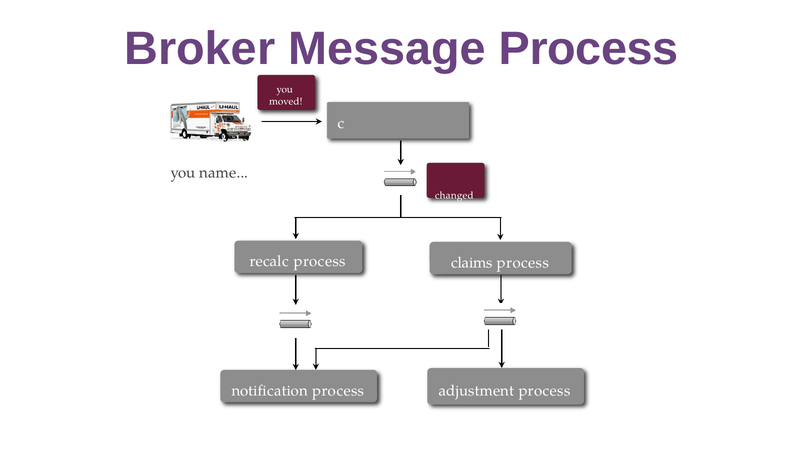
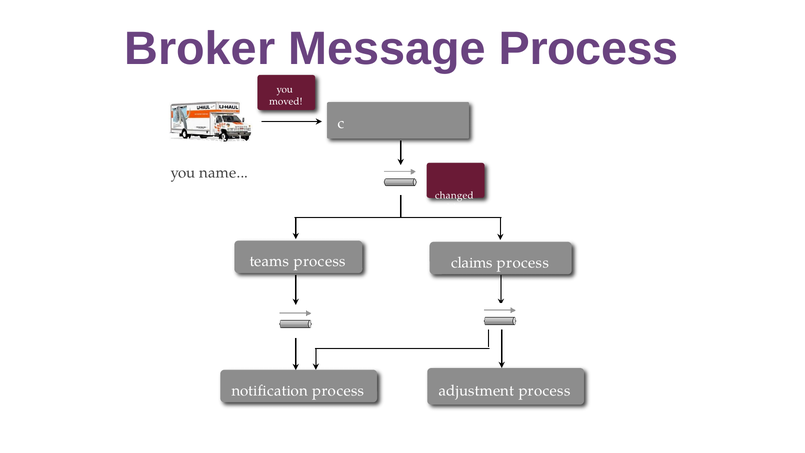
domain: domain -> abstract
recalc: recalc -> teams
